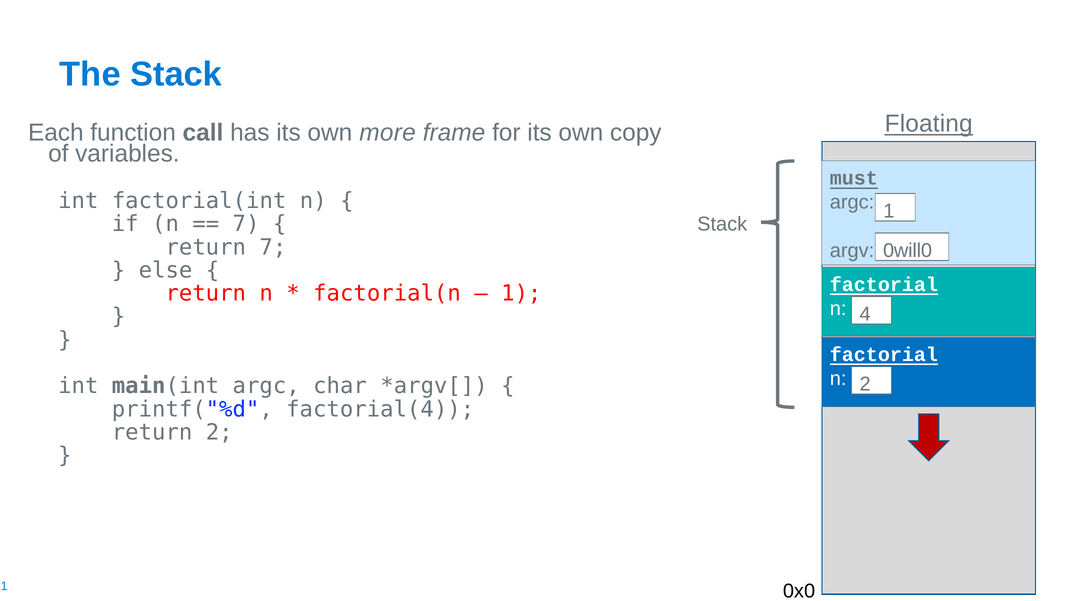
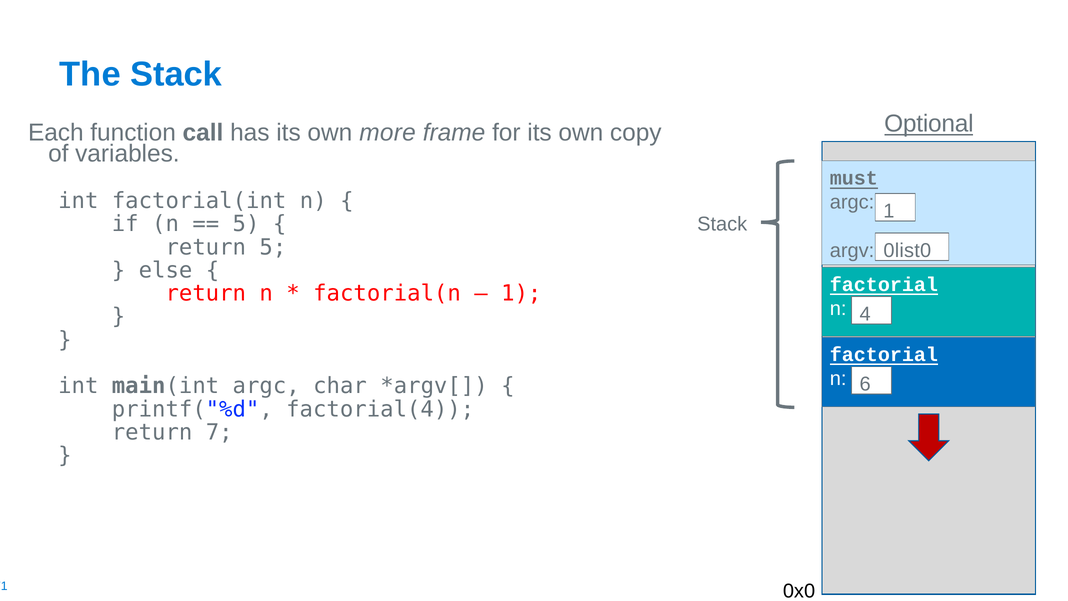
Floating: Floating -> Optional
7 at (246, 224): 7 -> 5
return 7: 7 -> 5
0will0: 0will0 -> 0list0
n 2: 2 -> 6
return 2: 2 -> 7
